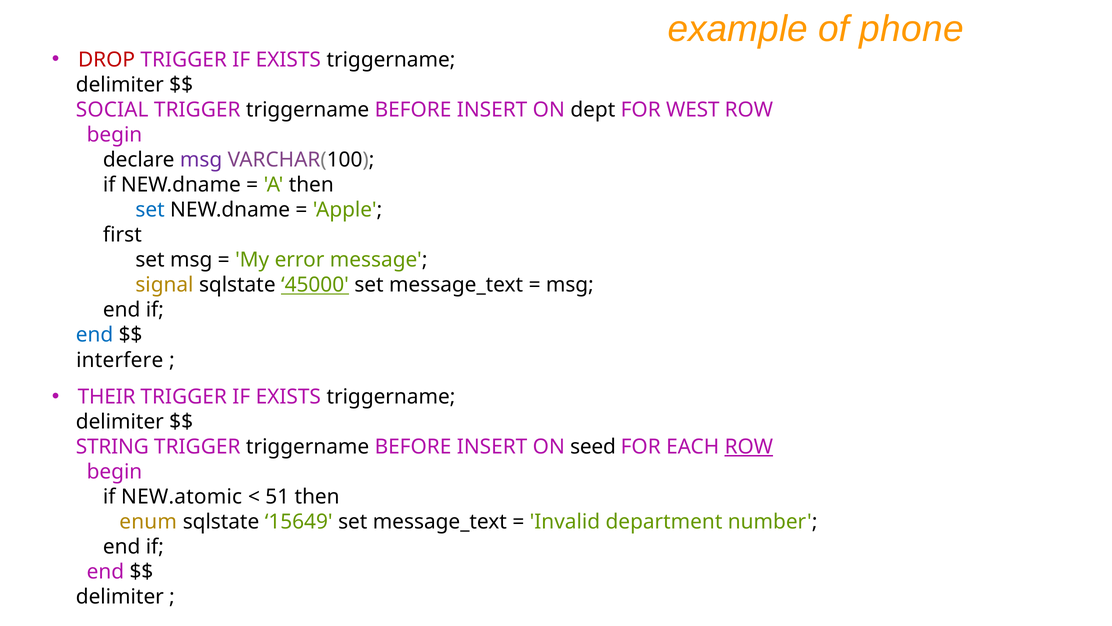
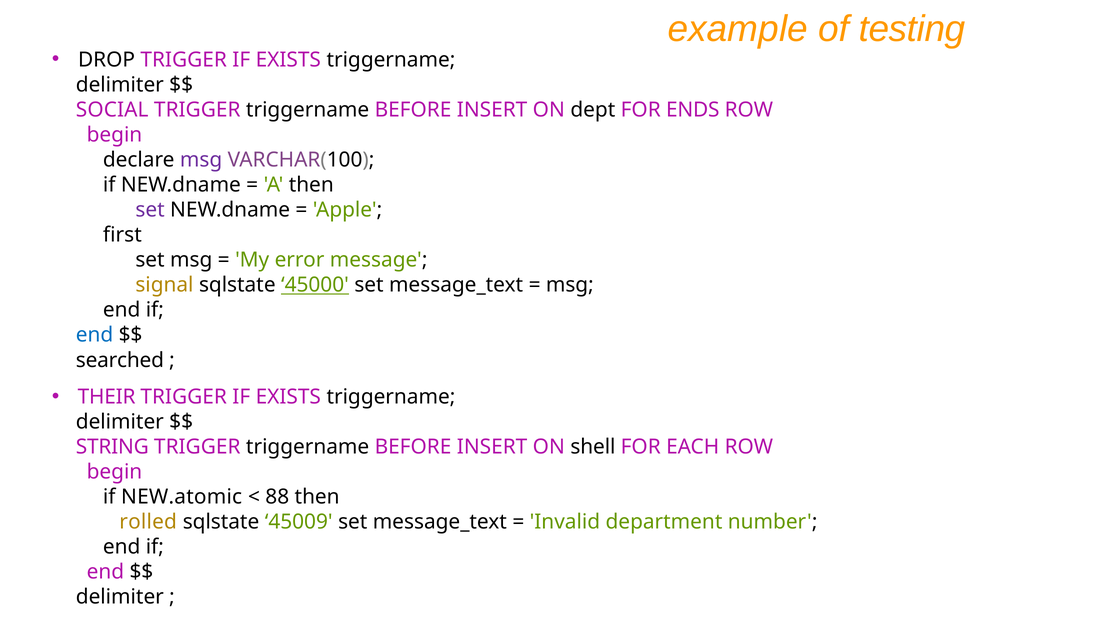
phone: phone -> testing
DROP colour: red -> black
WEST: WEST -> ENDS
set at (150, 210) colour: blue -> purple
interfere: interfere -> searched
seed: seed -> shell
ROW at (749, 446) underline: present -> none
51: 51 -> 88
enum: enum -> rolled
15649: 15649 -> 45009
